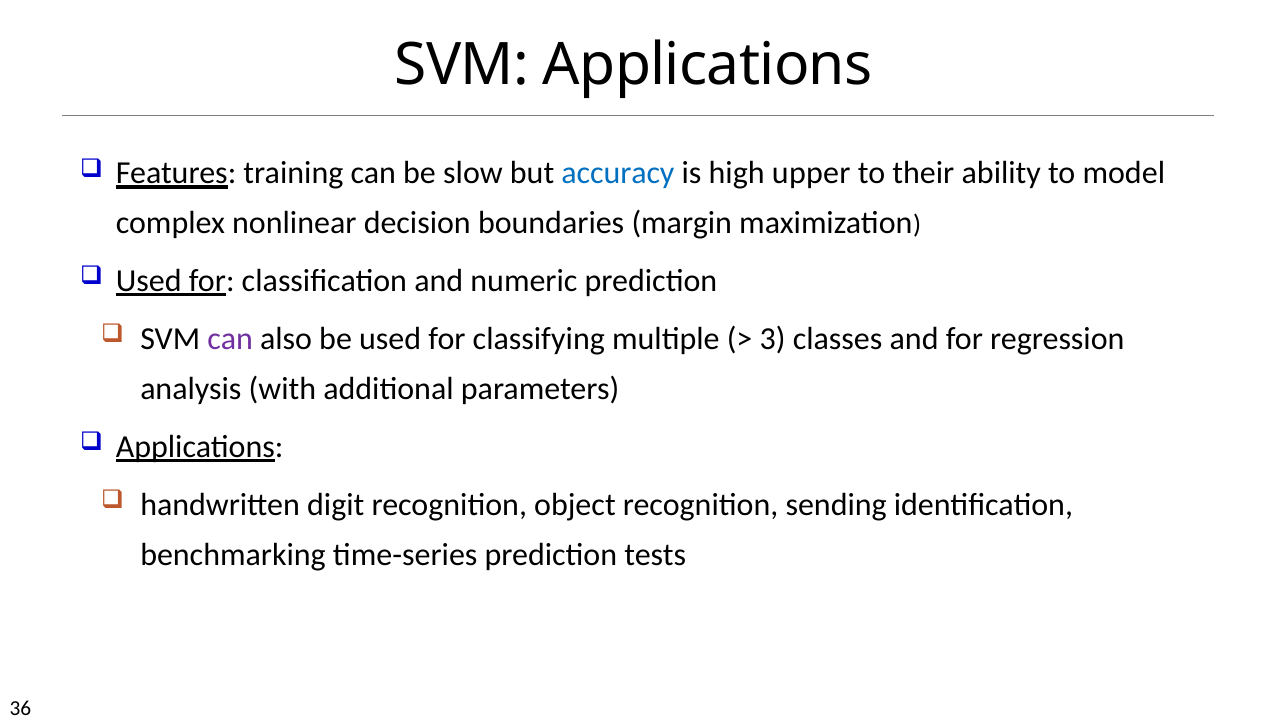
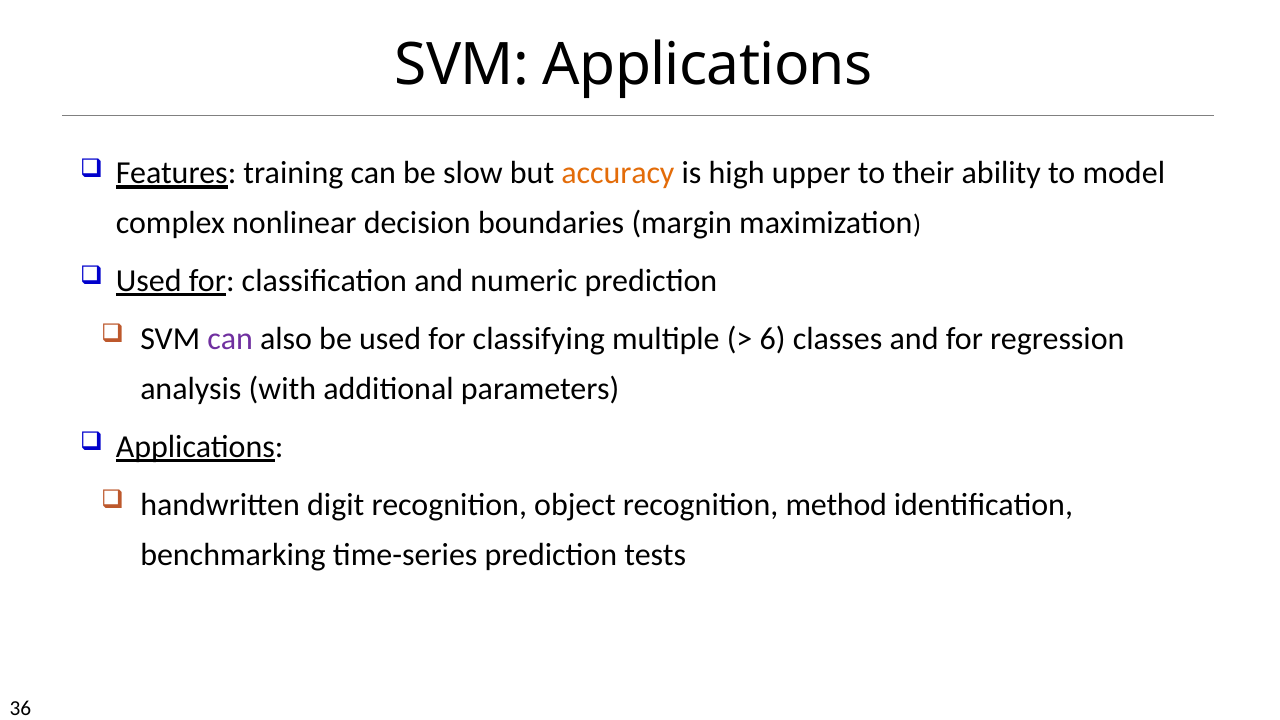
accuracy colour: blue -> orange
3: 3 -> 6
sending: sending -> method
